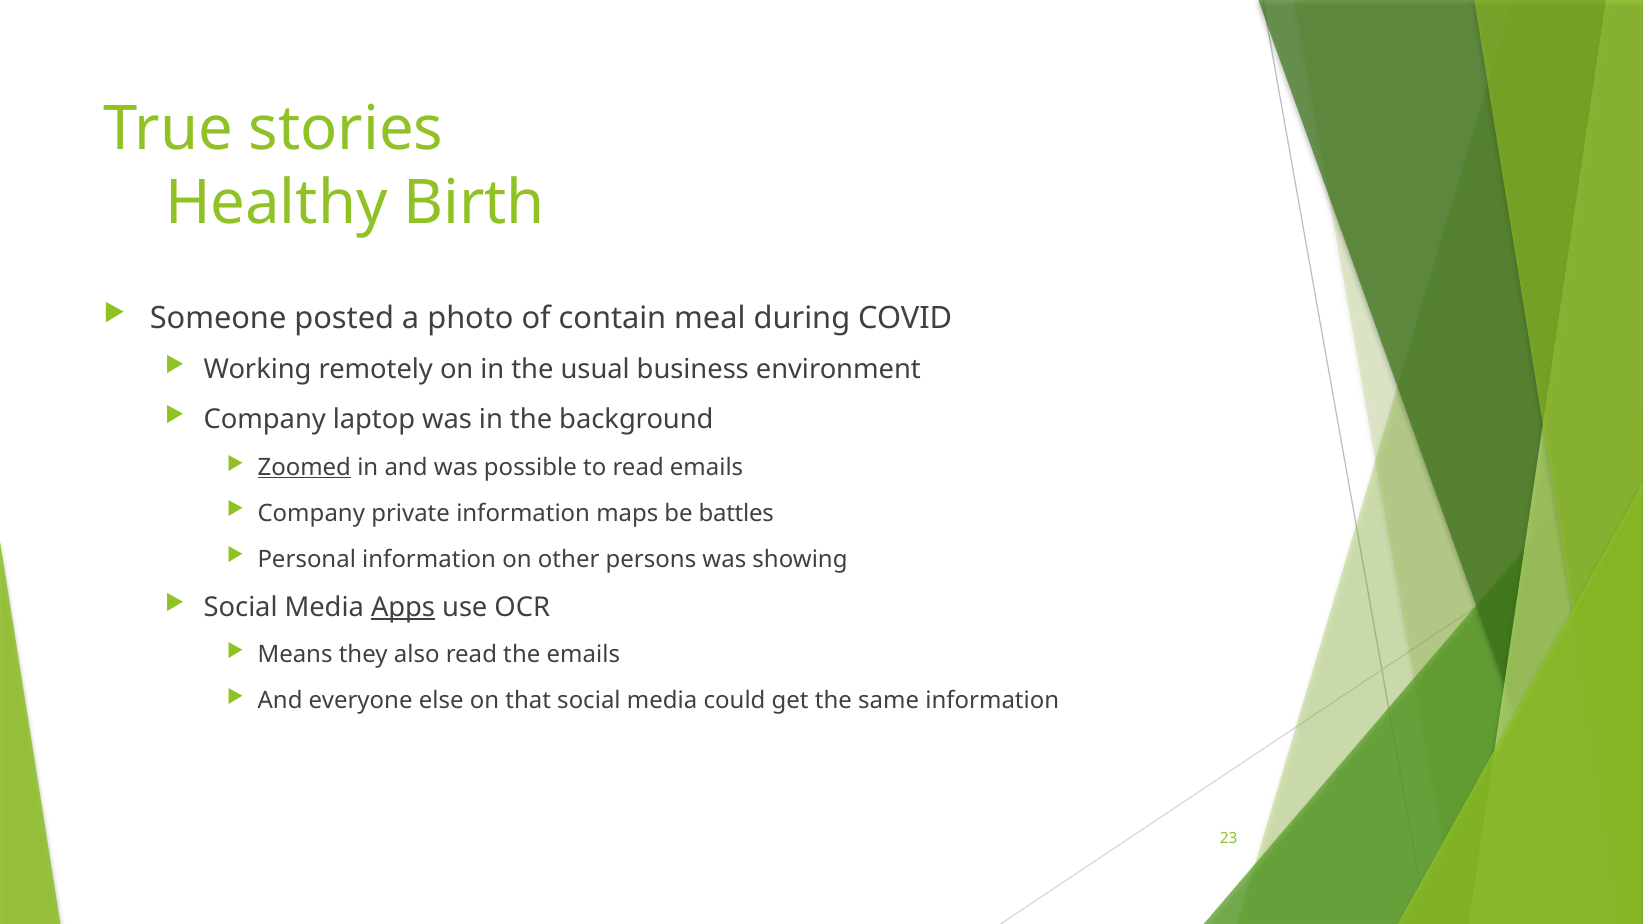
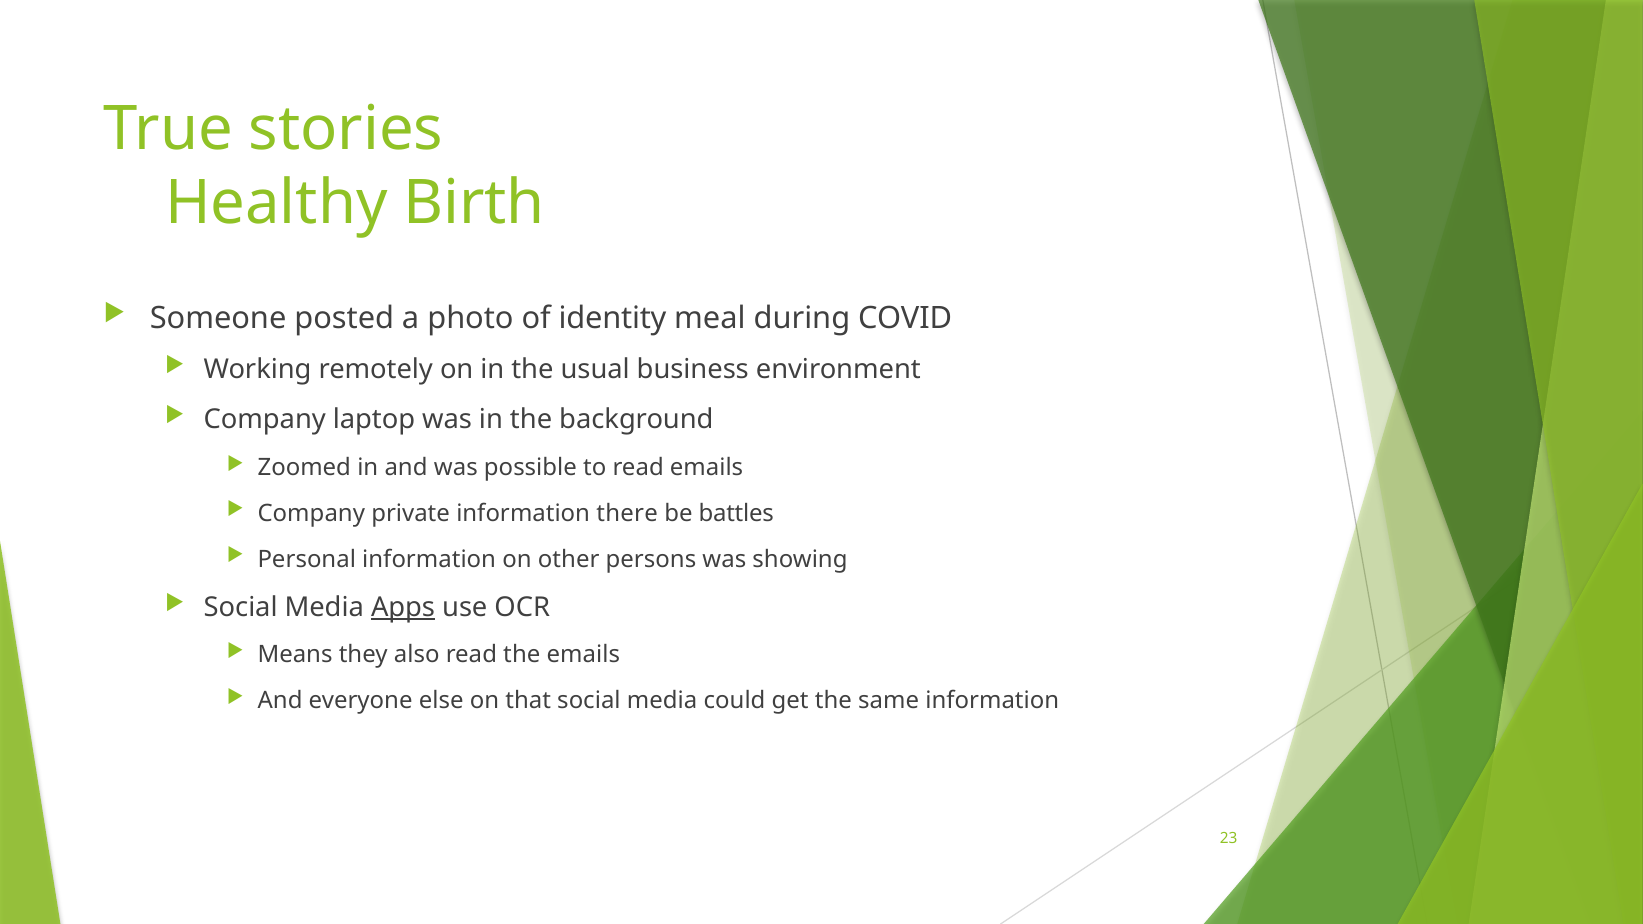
contain: contain -> identity
Zoomed underline: present -> none
maps: maps -> there
